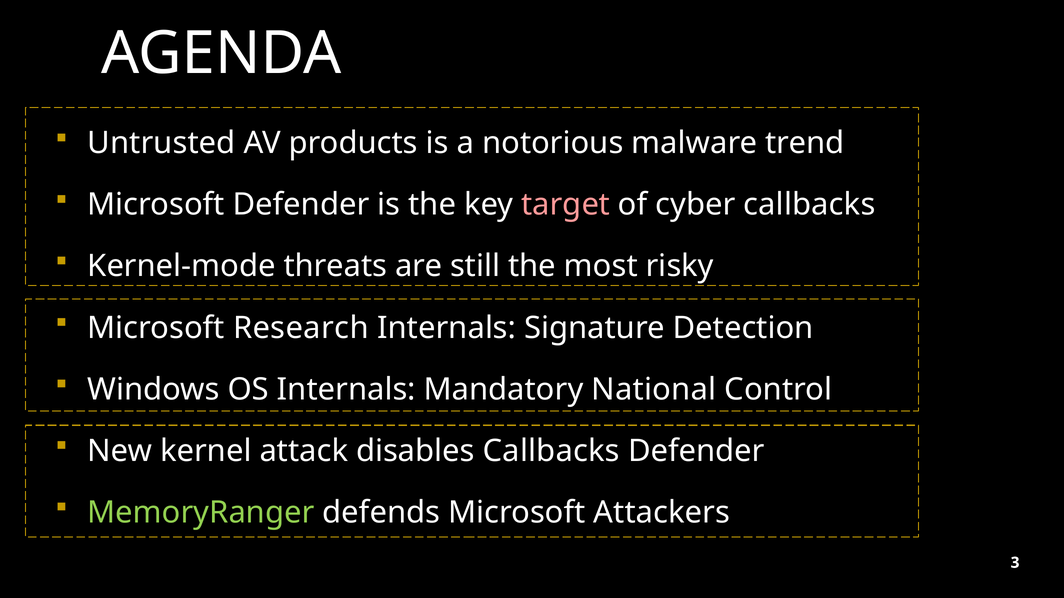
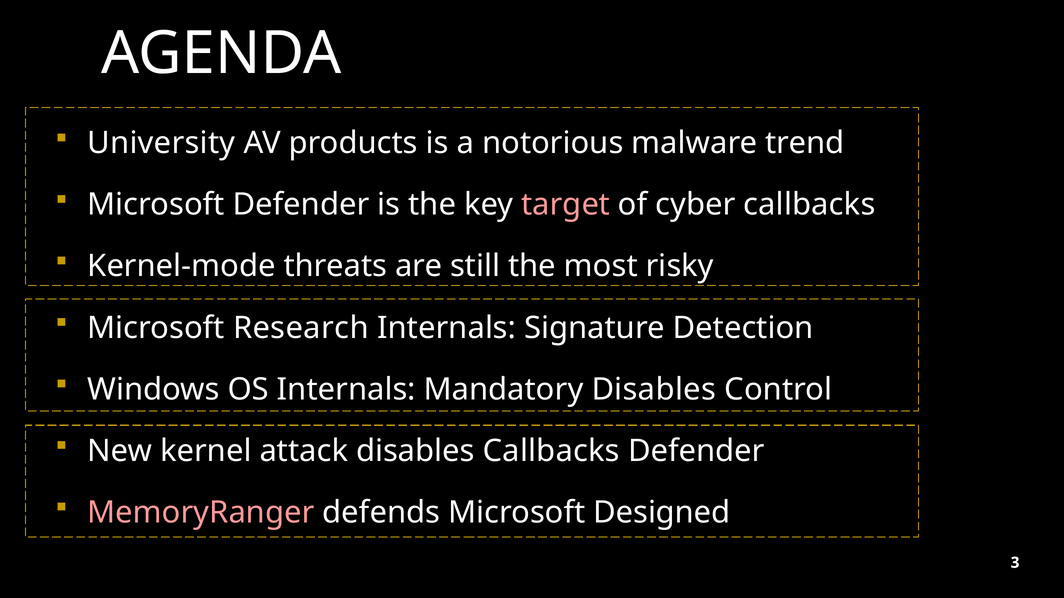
Untrusted: Untrusted -> University
Mandatory National: National -> Disables
MemoryRanger colour: light green -> pink
Attackers: Attackers -> Designed
